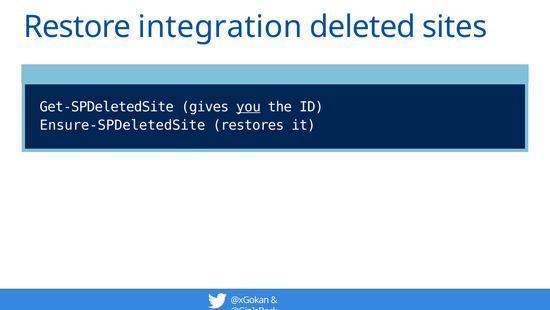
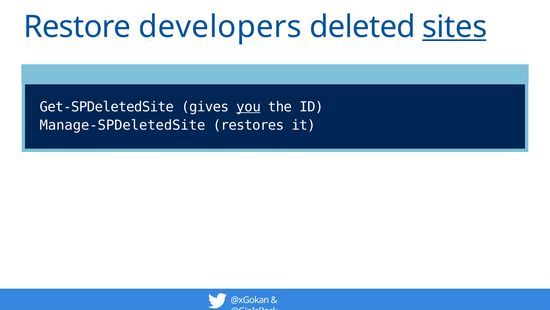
integration: integration -> developers
sites underline: none -> present
Ensure-SPDeletedSite: Ensure-SPDeletedSite -> Manage-SPDeletedSite
